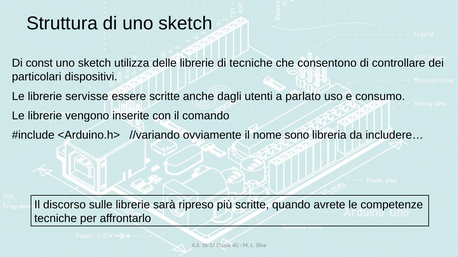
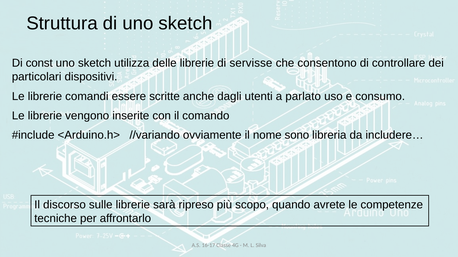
di tecniche: tecniche -> servisse
servisse: servisse -> comandi
più scritte: scritte -> scopo
